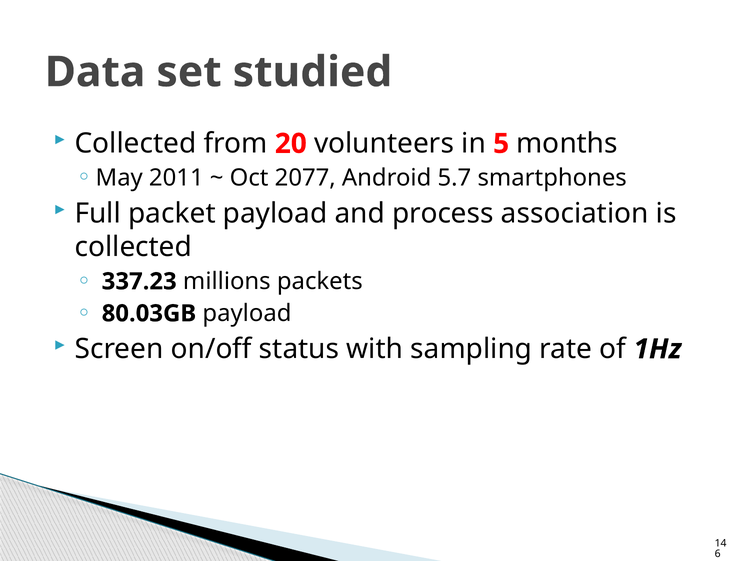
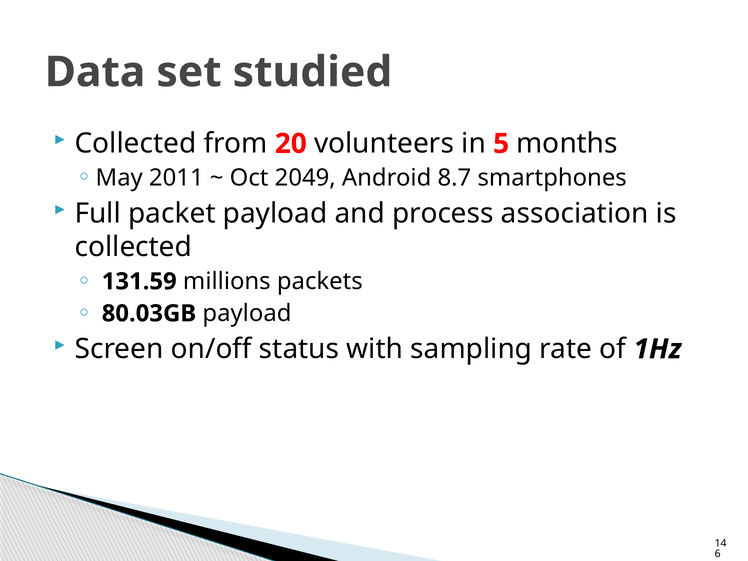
2077: 2077 -> 2049
5.7: 5.7 -> 8.7
337.23: 337.23 -> 131.59
